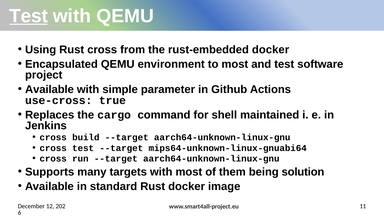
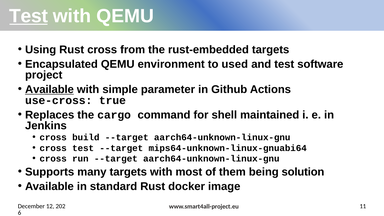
rust-embedded docker: docker -> targets
to most: most -> used
Available at (49, 89) underline: none -> present
